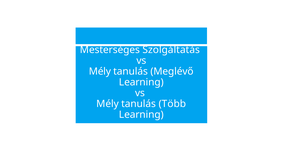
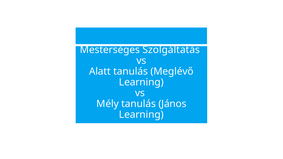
Mély at (100, 72): Mély -> Alatt
Több: Több -> János
